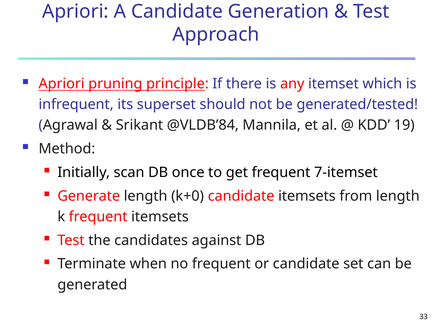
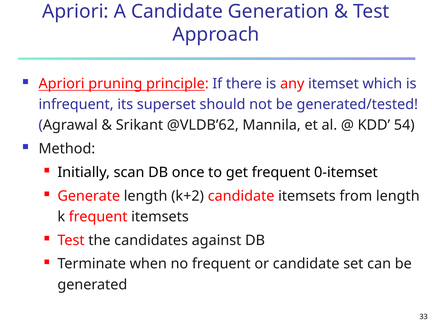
@VLDB’84: @VLDB’84 -> @VLDB’62
19: 19 -> 54
7-itemset: 7-itemset -> 0-itemset
k+0: k+0 -> k+2
